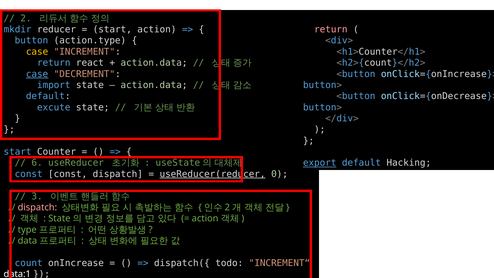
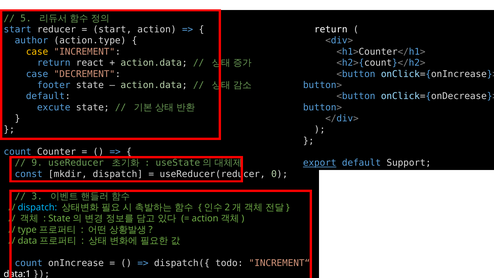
2: 2 -> 5
mkdir at (18, 29): mkdir -> start
return at (331, 29) colour: pink -> white
button: button -> author
case at (37, 74) underline: present -> none
import: import -> footer
start at (18, 152): start -> count
6: 6 -> 9
Hacking: Hacking -> Support
const const: const -> mkdir
useReducer(reducer underline: present -> none
dispatch at (37, 207) colour: pink -> light blue
